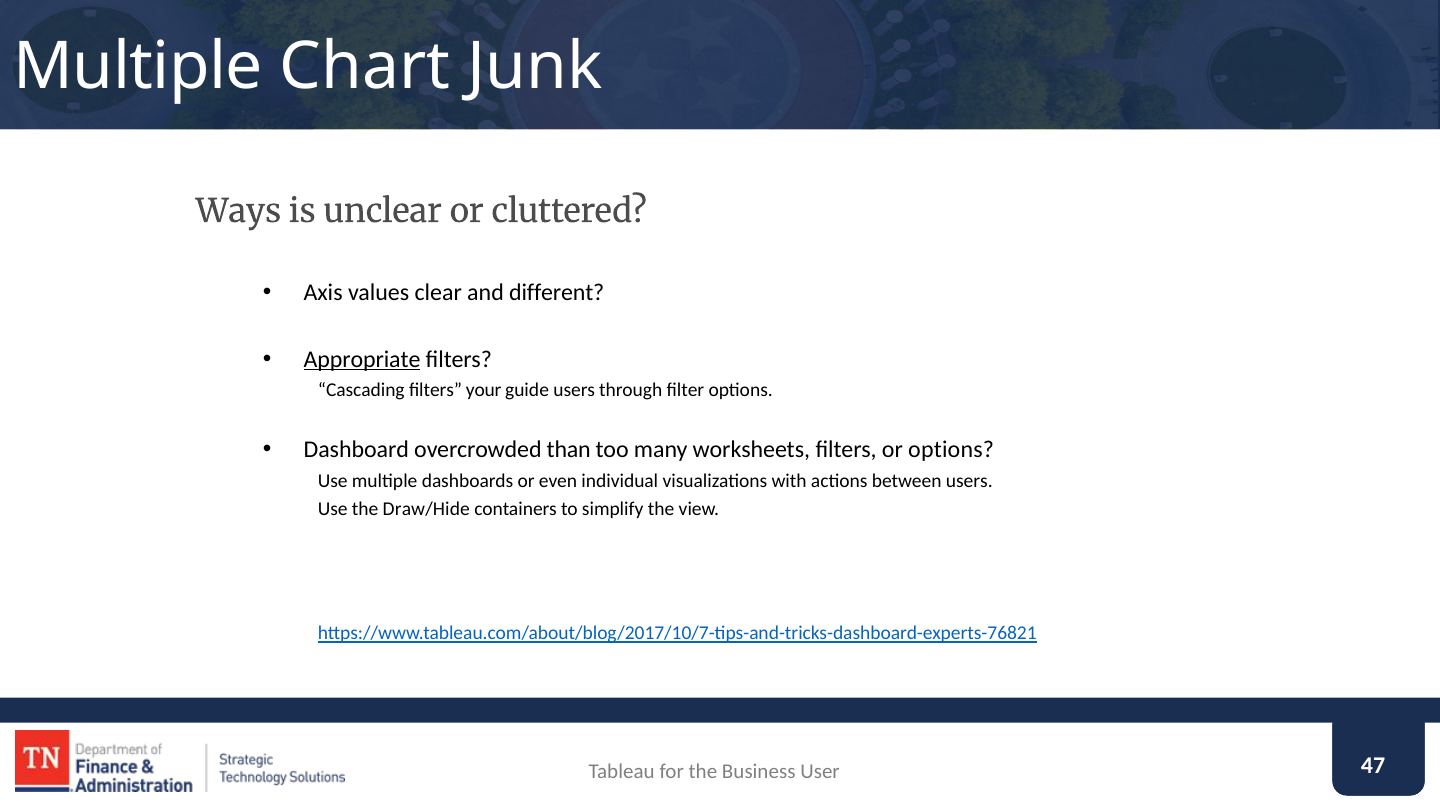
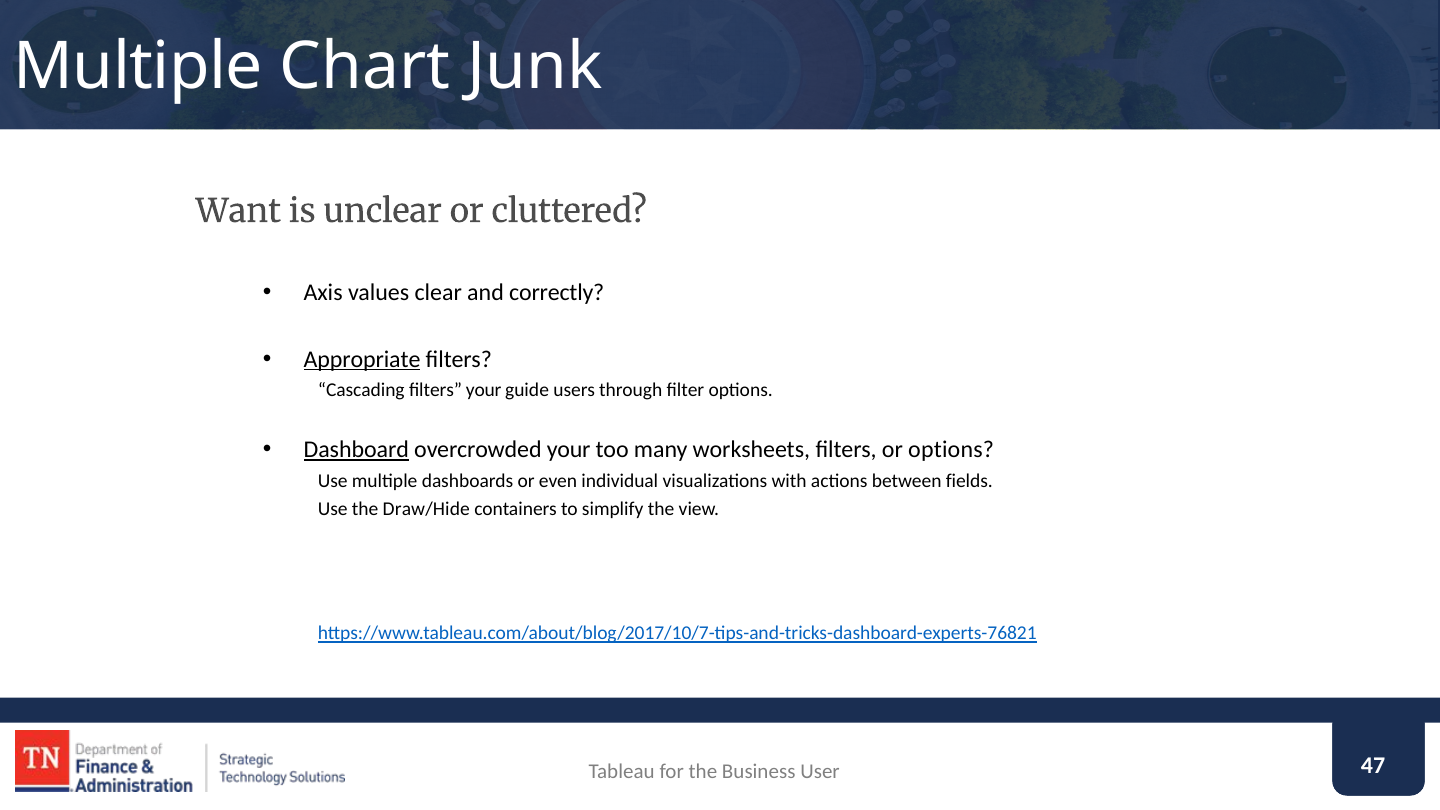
Ways: Ways -> Want
different: different -> correctly
Dashboard underline: none -> present
overcrowded than: than -> your
between users: users -> fields
